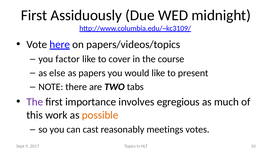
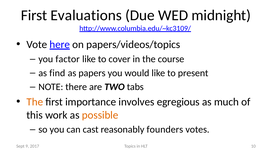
Assiduously: Assiduously -> Evaluations
else: else -> find
The at (35, 102) colour: purple -> orange
meetings: meetings -> founders
